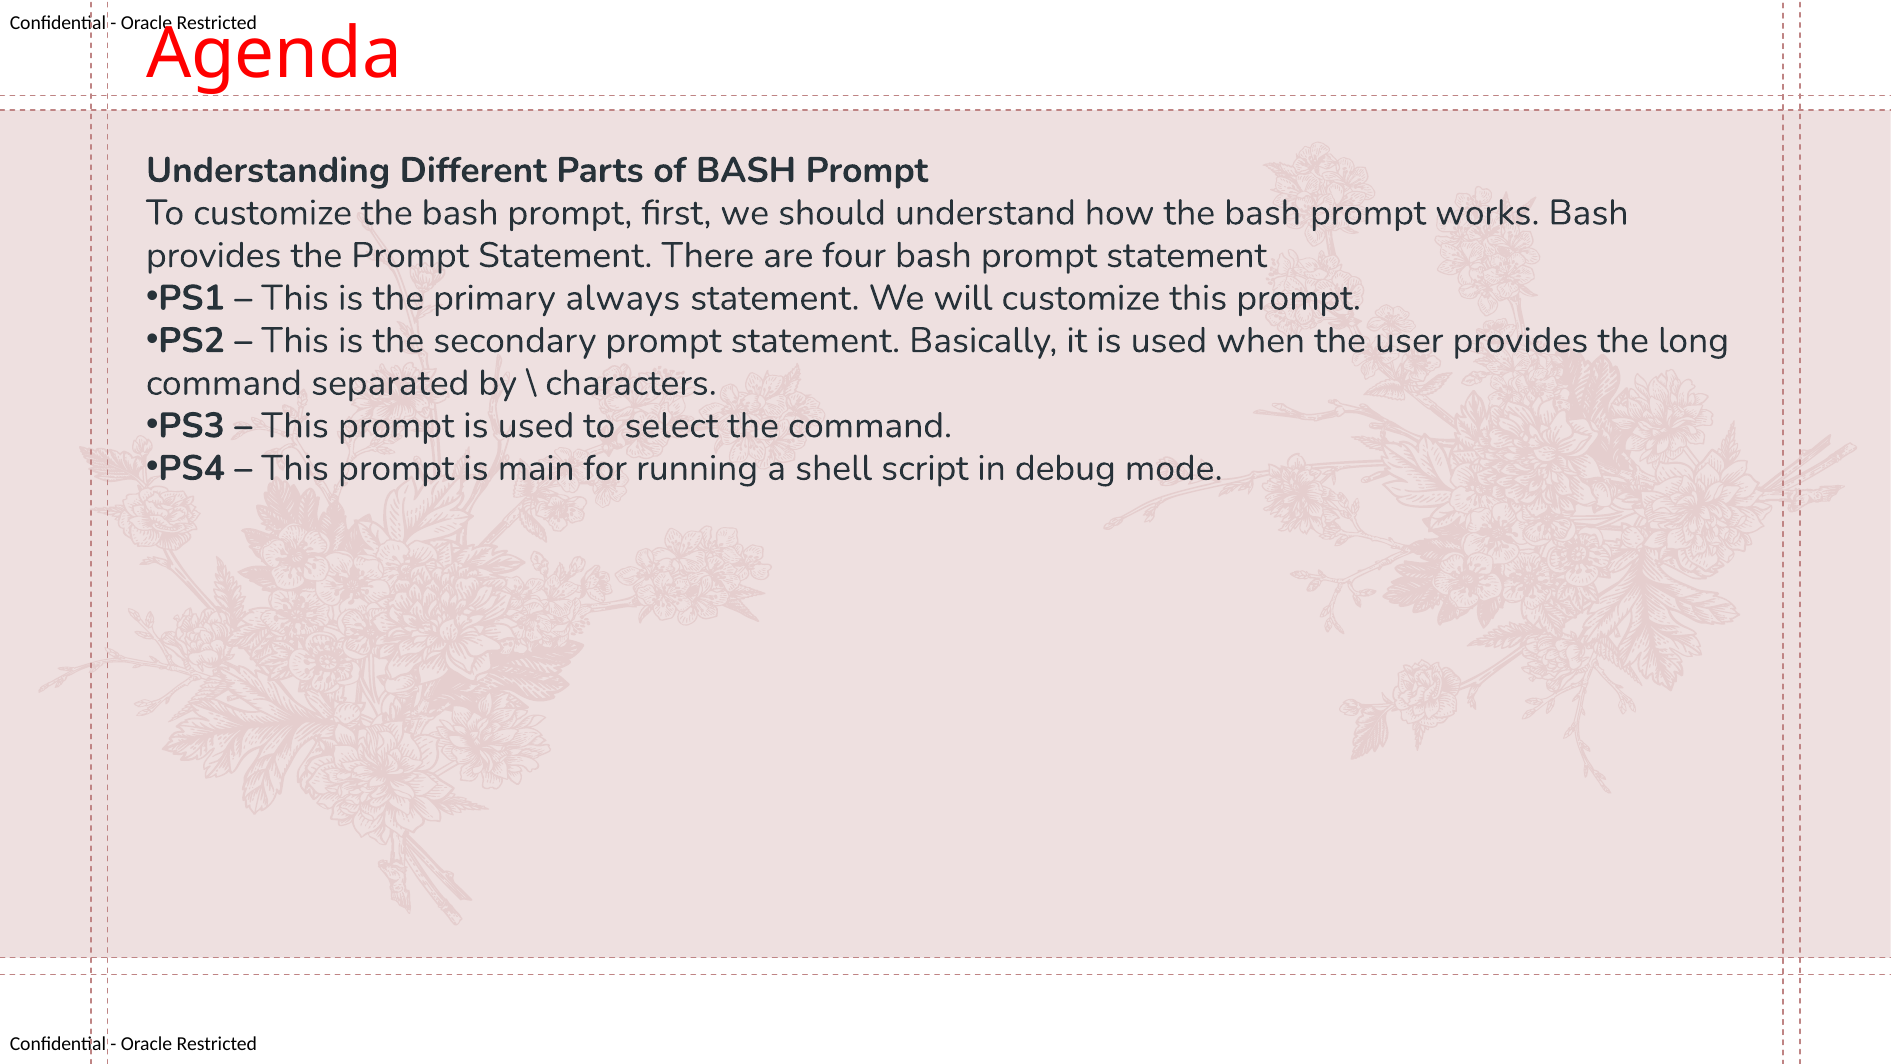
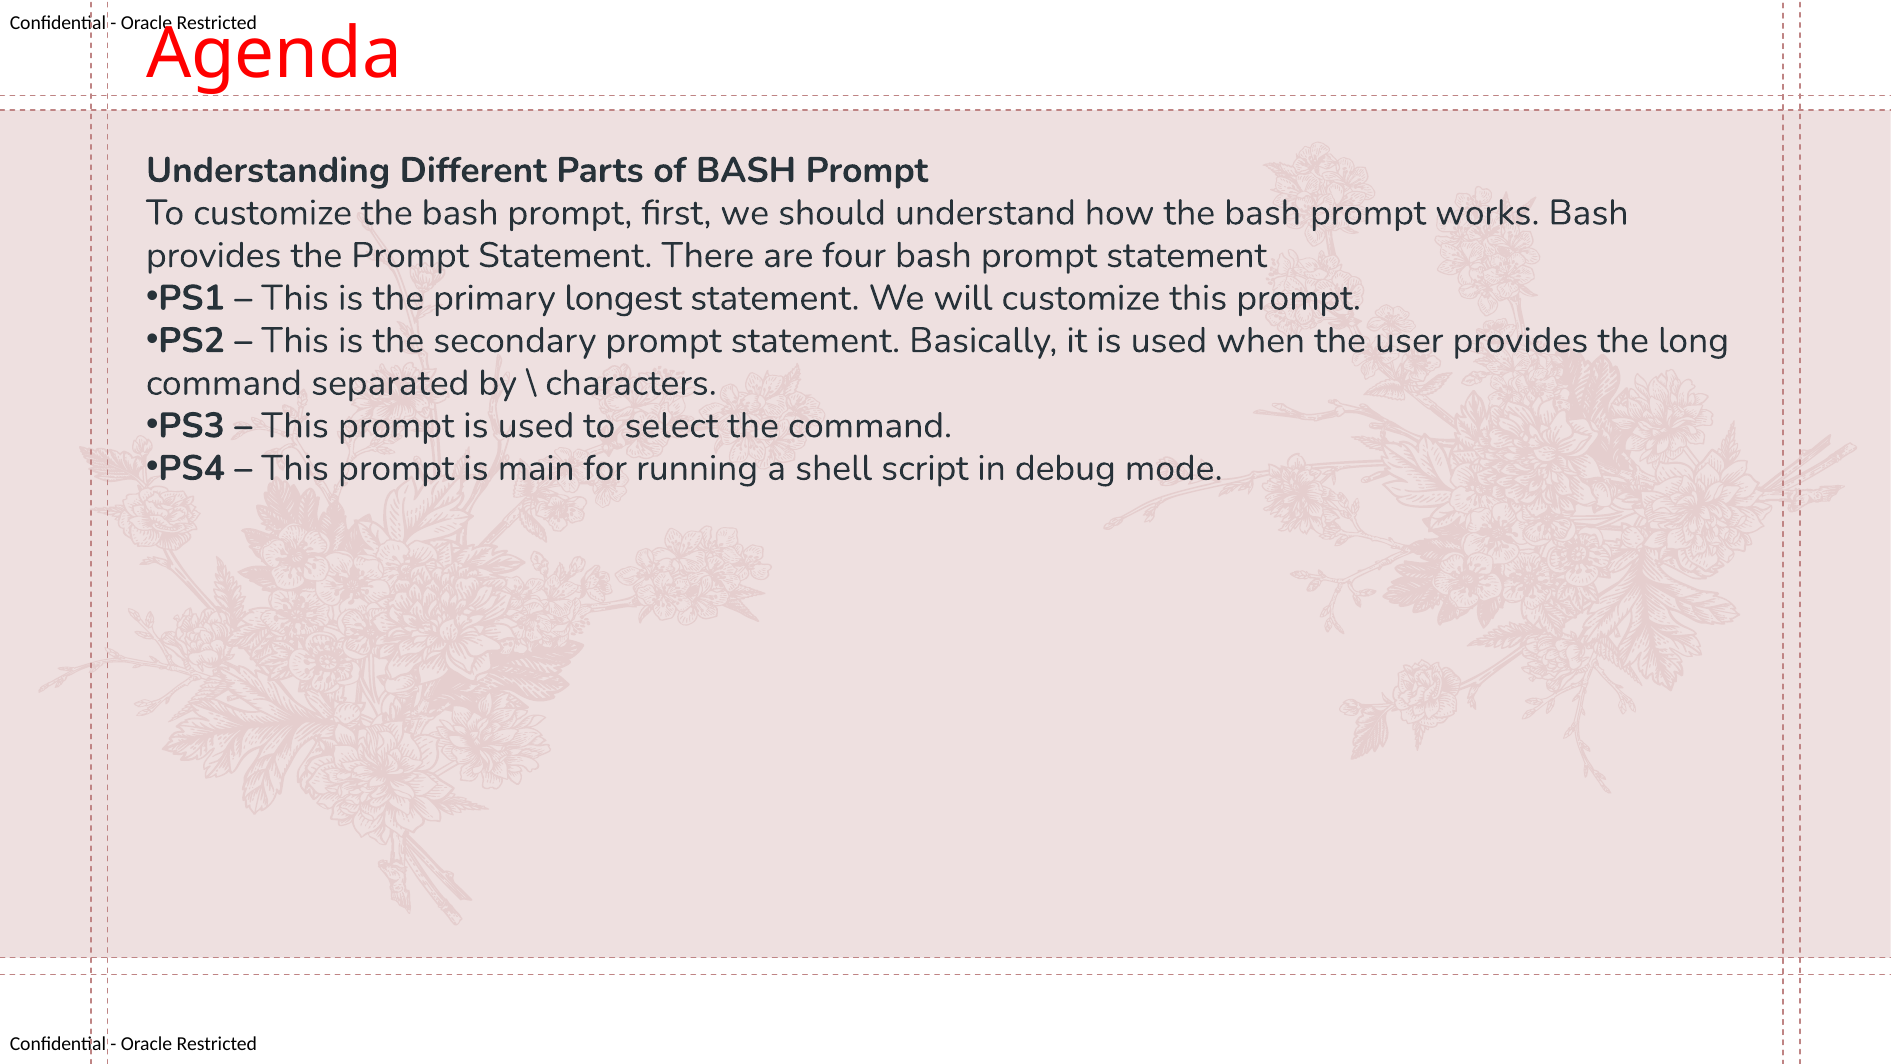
always: always -> longest
